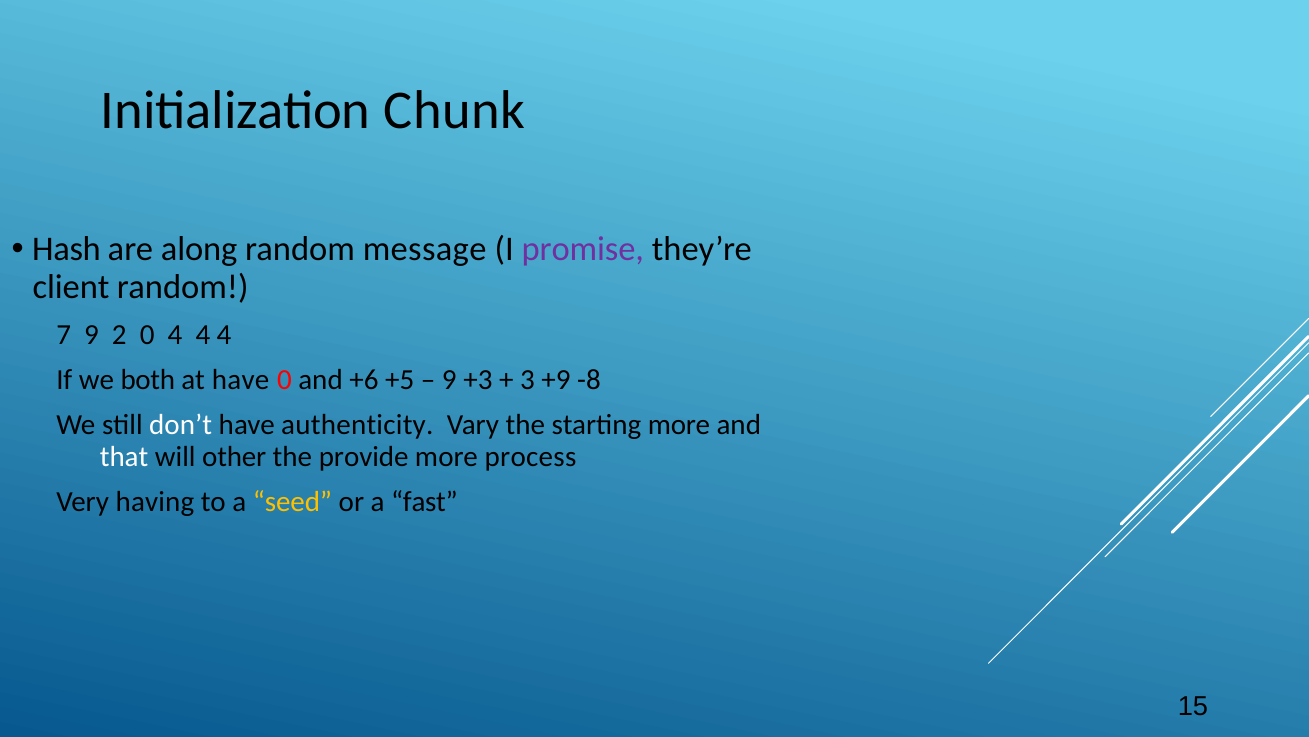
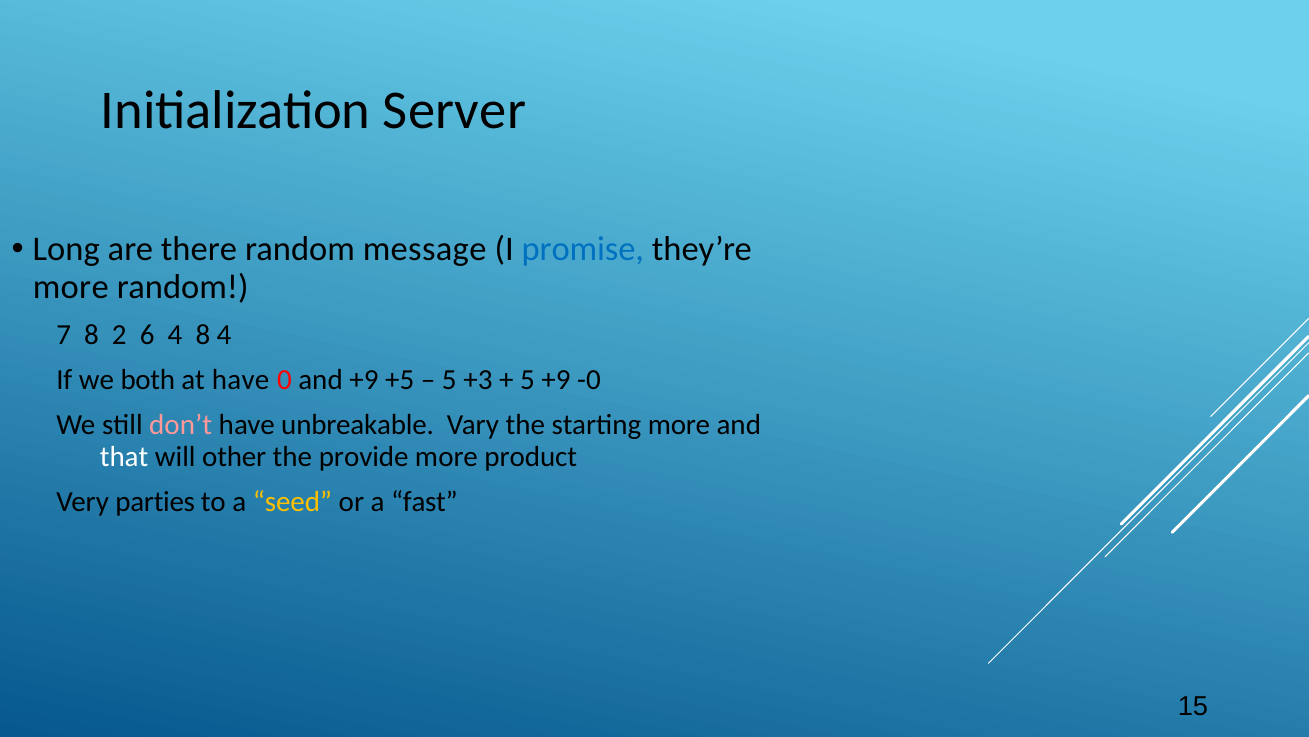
Chunk: Chunk -> Server
Hash: Hash -> Long
along: along -> there
promise colour: purple -> blue
client at (71, 287): client -> more
7 9: 9 -> 8
2 0: 0 -> 6
4 at (203, 335): 4 -> 8
and +6: +6 -> +9
9 at (449, 380): 9 -> 5
3 at (527, 380): 3 -> 5
-8: -8 -> -0
don’t colour: white -> pink
authenticity: authenticity -> unbreakable
process: process -> product
having: having -> parties
